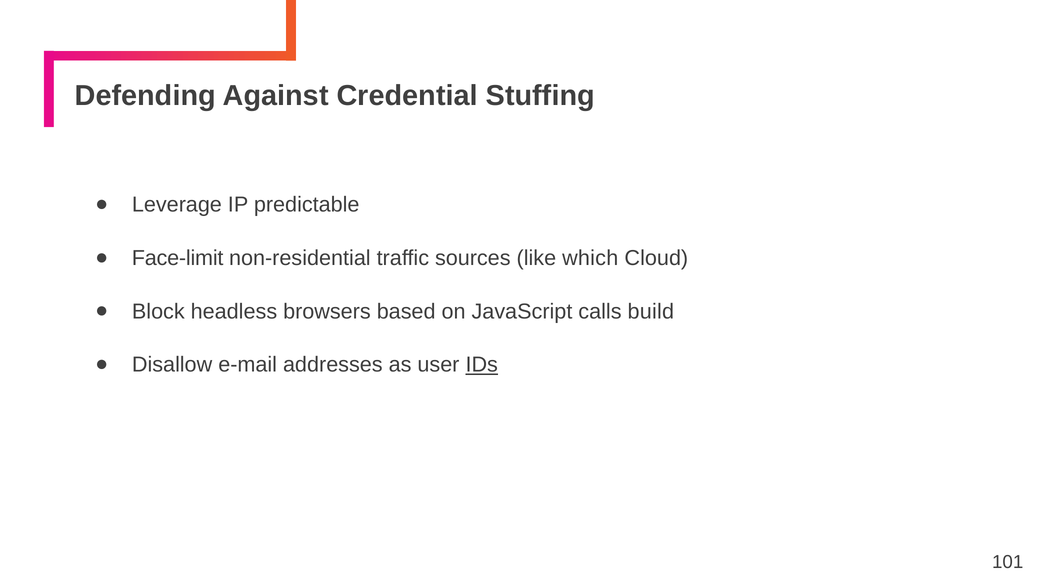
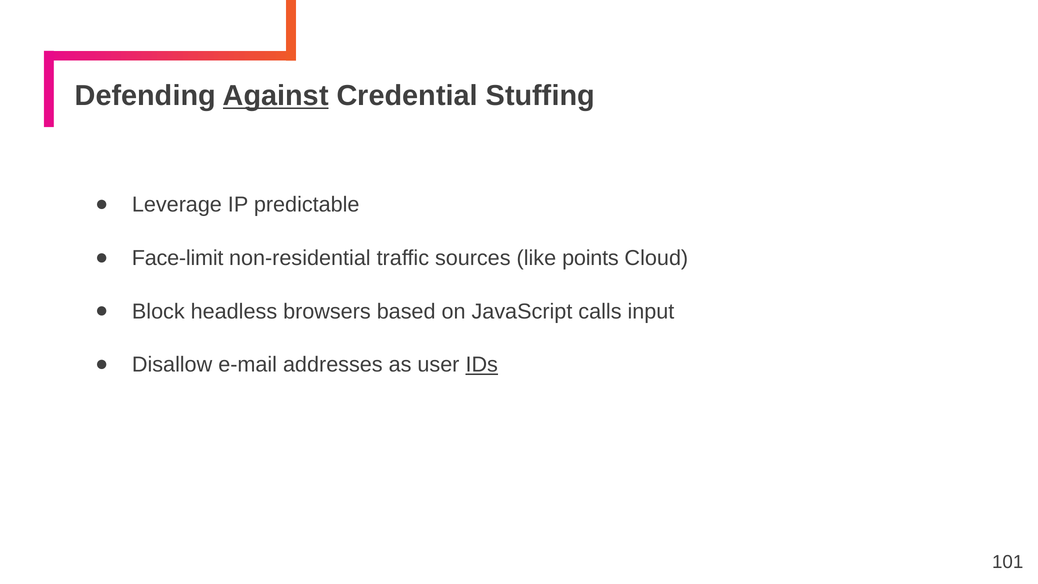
Against underline: none -> present
which: which -> points
build: build -> input
